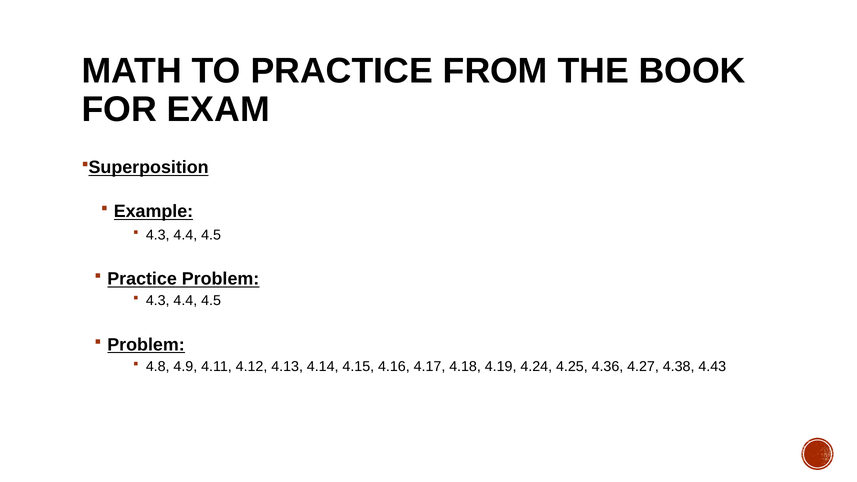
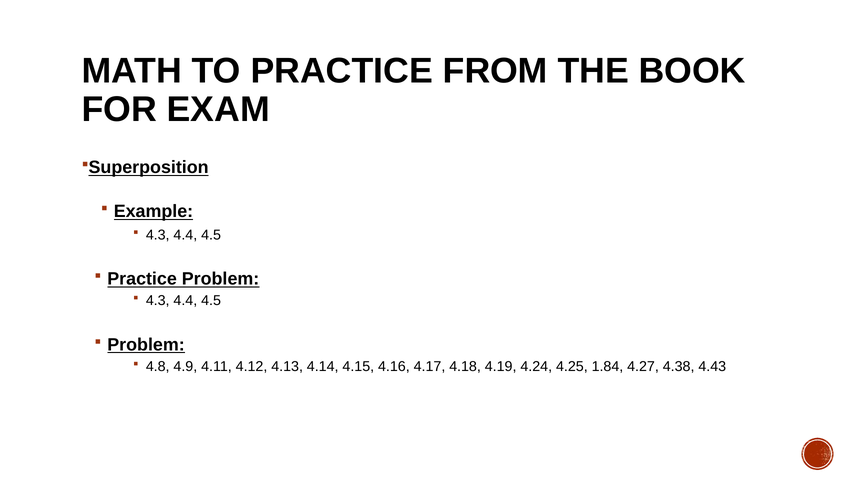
4.36: 4.36 -> 1.84
